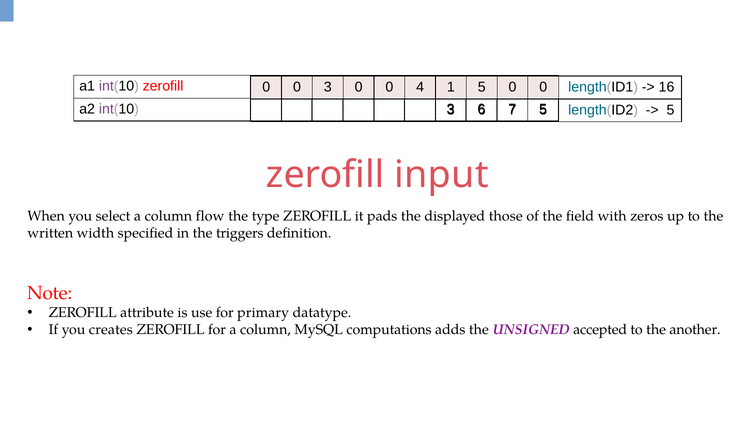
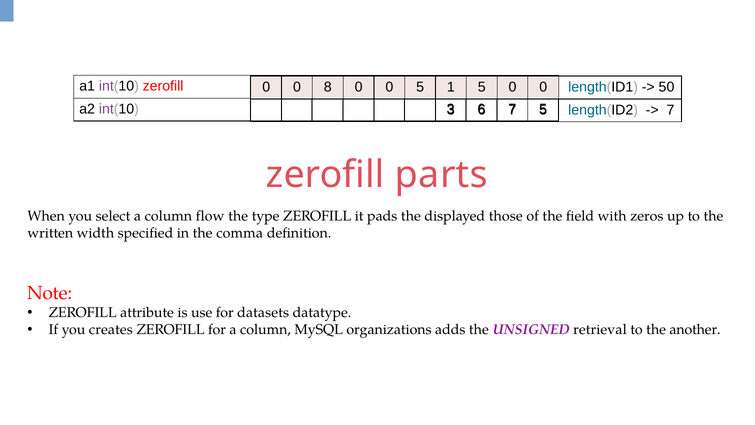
0 3: 3 -> 8
0 4: 4 -> 5
16: 16 -> 50
5 at (670, 110): 5 -> 7
input: input -> parts
triggers: triggers -> comma
primary: primary -> datasets
computations: computations -> organizations
accepted: accepted -> retrieval
